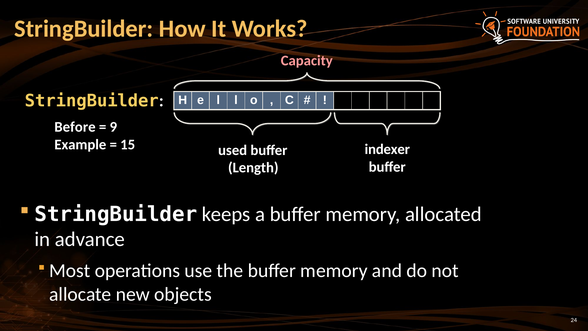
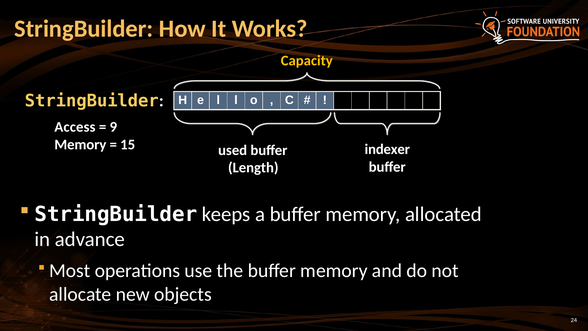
Capacity colour: pink -> yellow
Before: Before -> Access
Example at (80, 145): Example -> Memory
